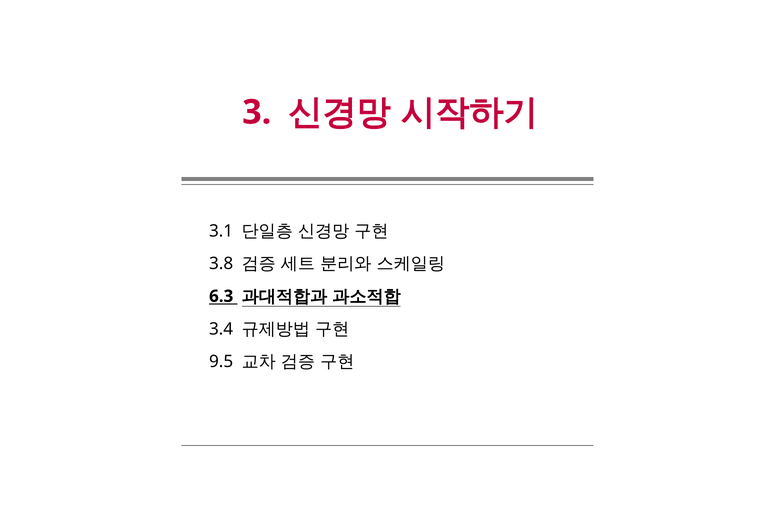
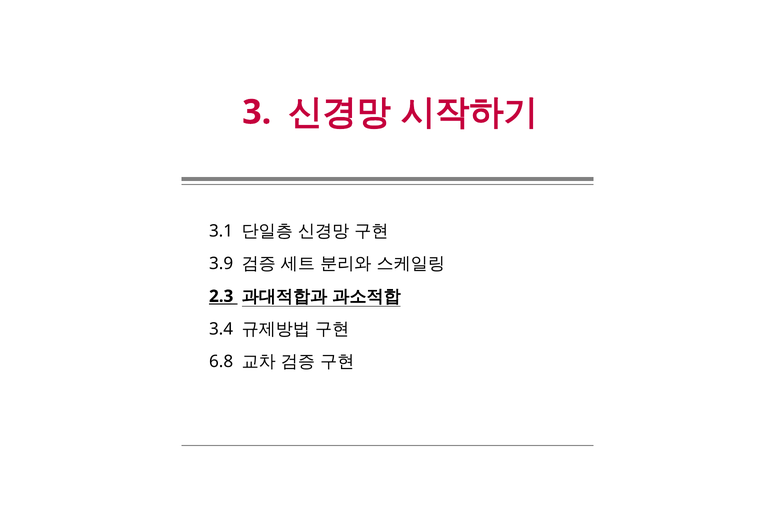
3.8: 3.8 -> 3.9
6.3: 6.3 -> 2.3
9.5: 9.5 -> 6.8
